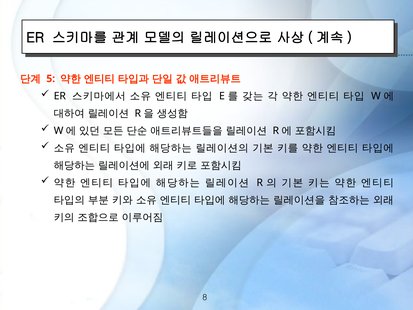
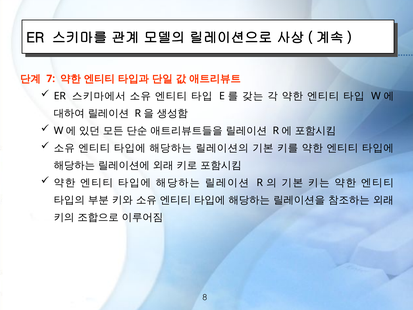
5: 5 -> 7
